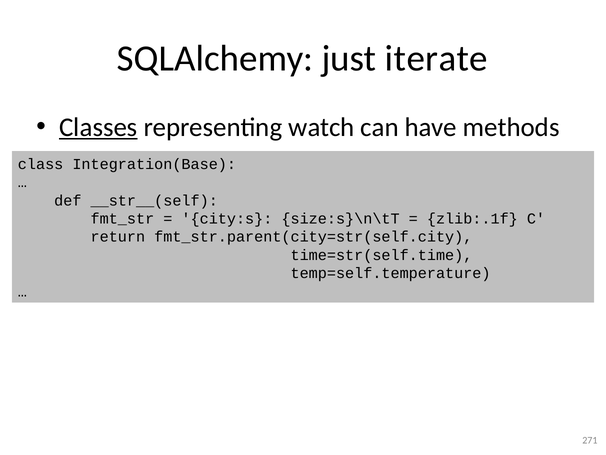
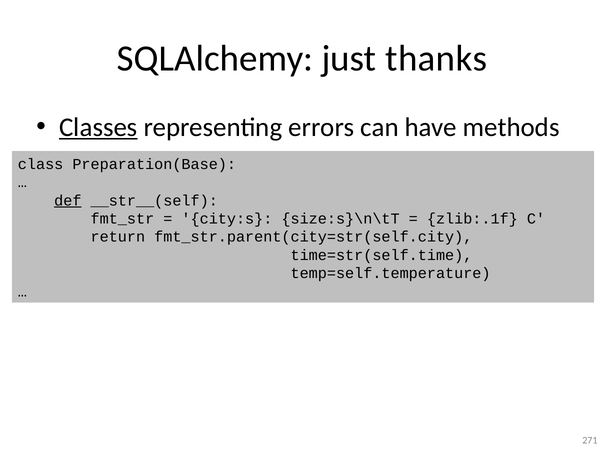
iterate: iterate -> thanks
watch: watch -> errors
Integration(Base: Integration(Base -> Preparation(Base
def underline: none -> present
